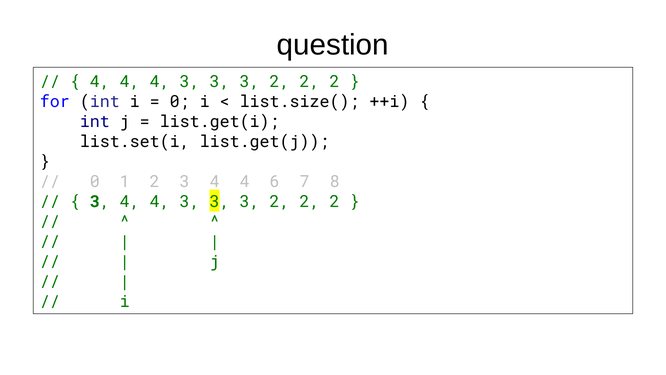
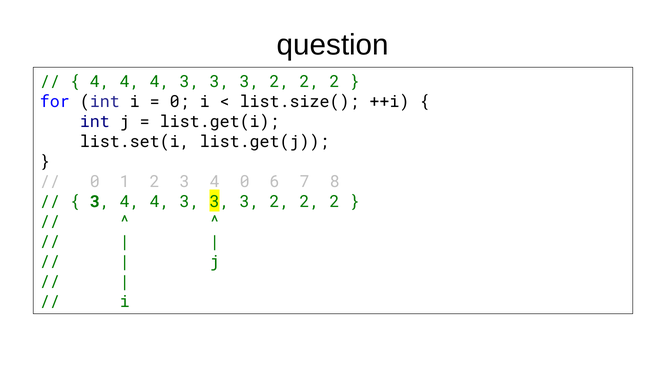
4 at (245, 181): 4 -> 0
